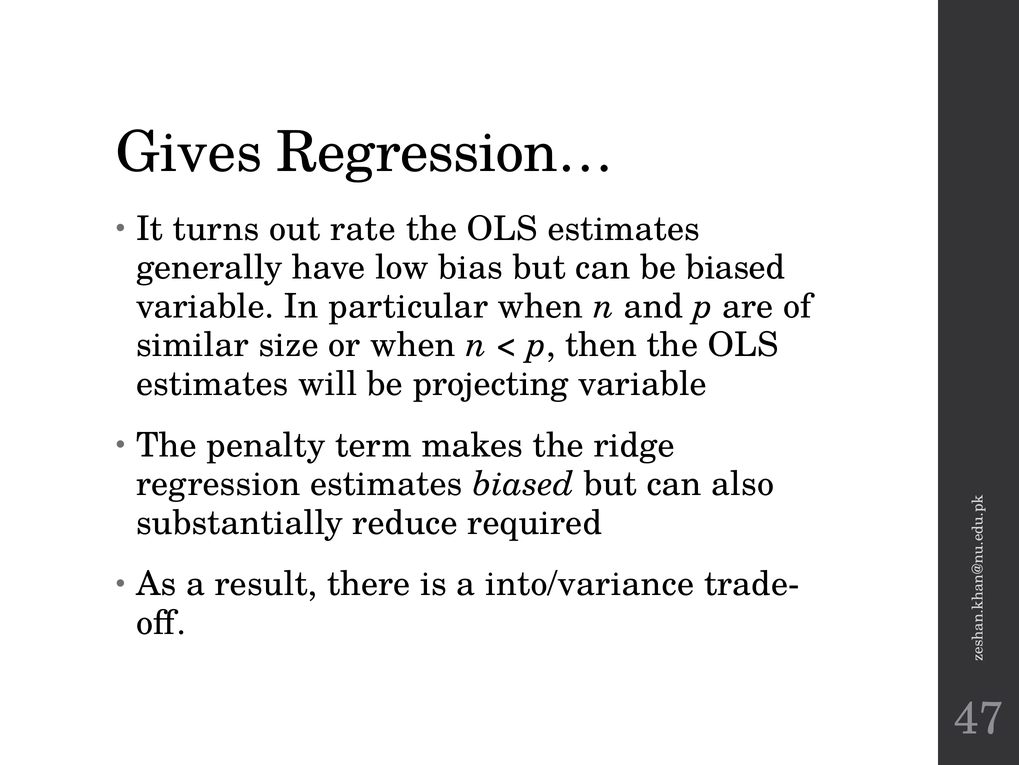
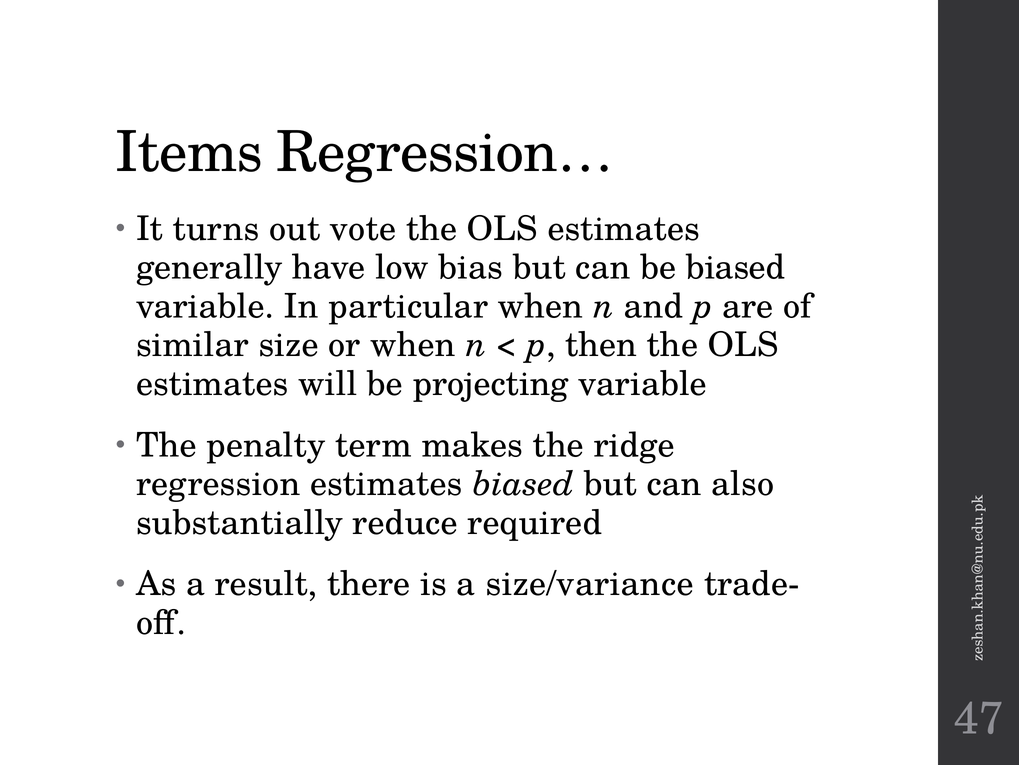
Gives: Gives -> Items
rate: rate -> vote
into/variance: into/variance -> size/variance
